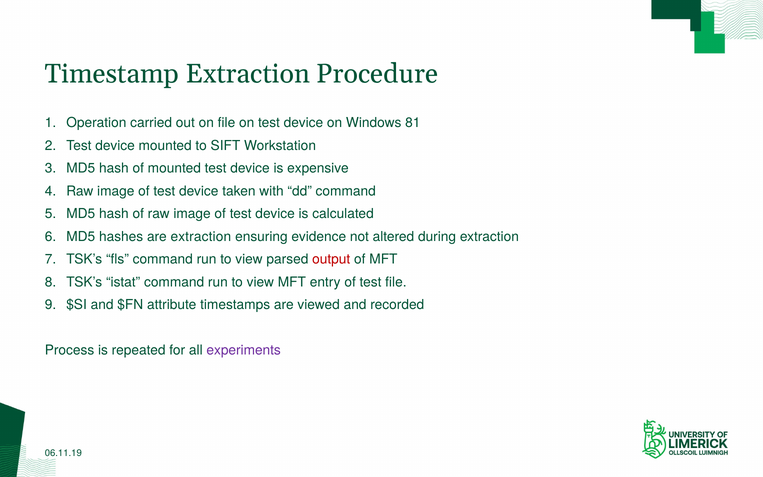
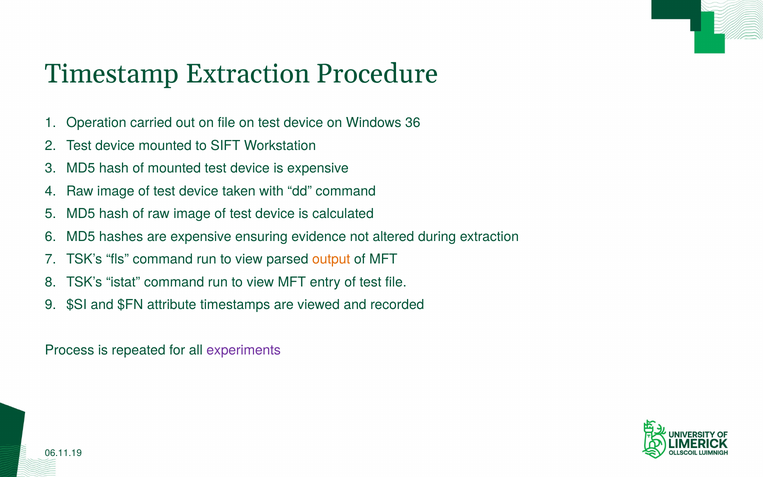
81: 81 -> 36
are extraction: extraction -> expensive
output colour: red -> orange
